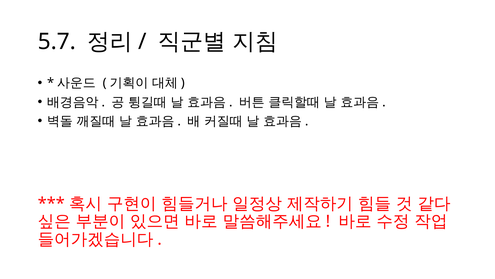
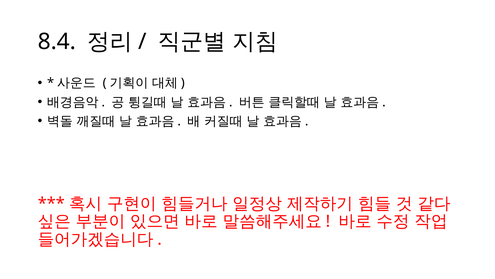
5.7: 5.7 -> 8.4
